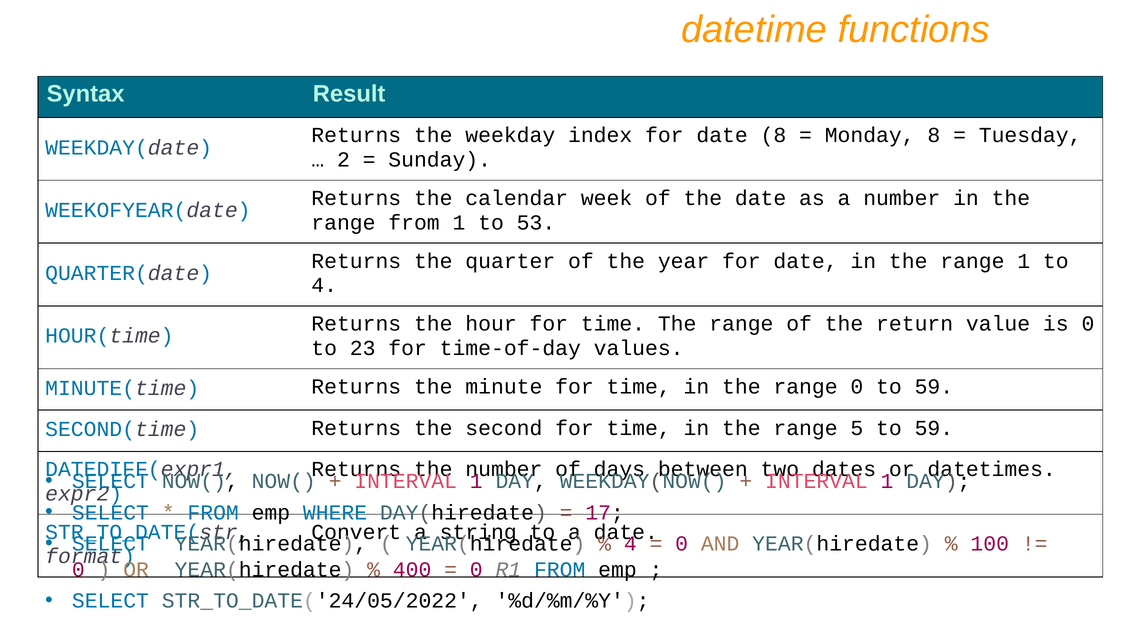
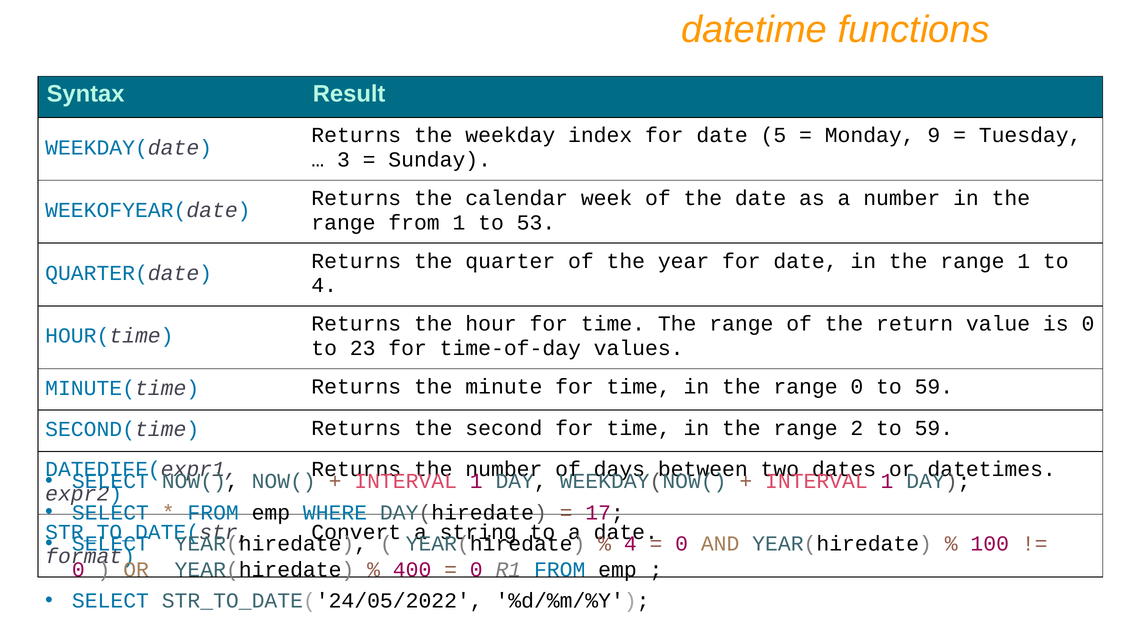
date 8: 8 -> 5
Monday 8: 8 -> 9
2: 2 -> 3
5: 5 -> 2
